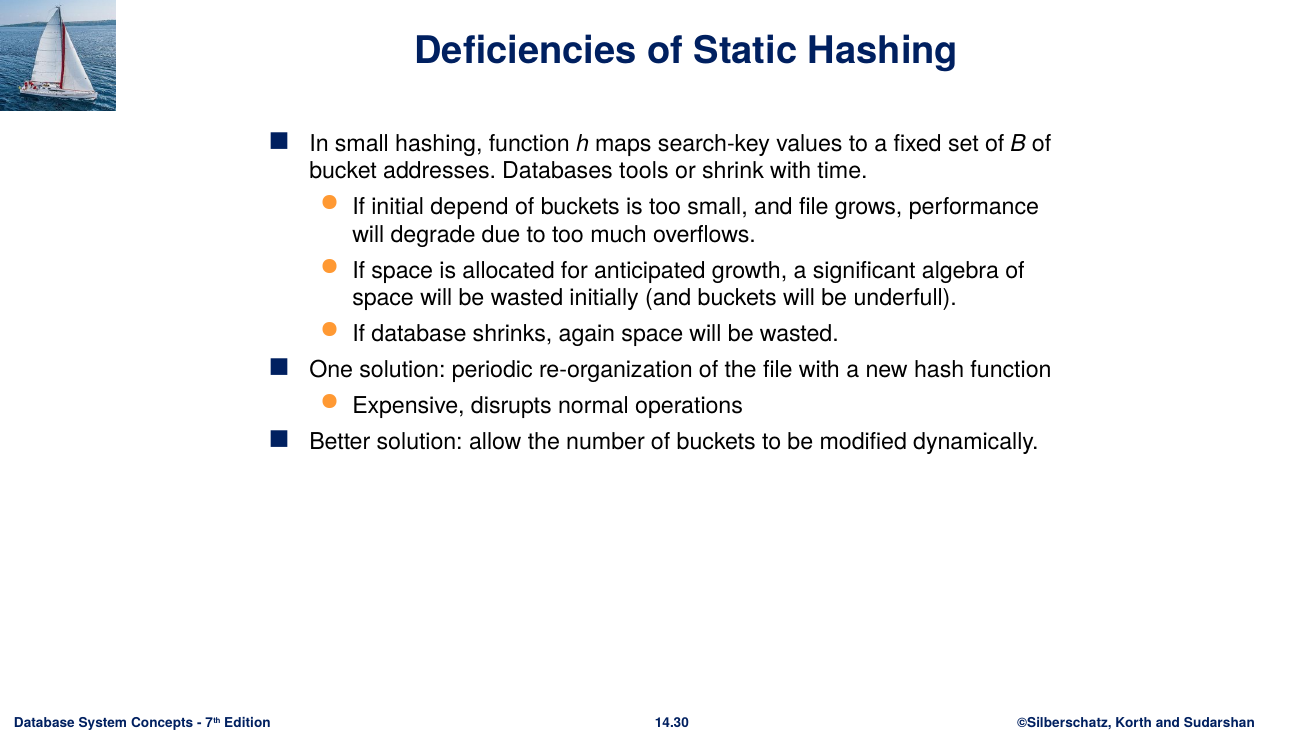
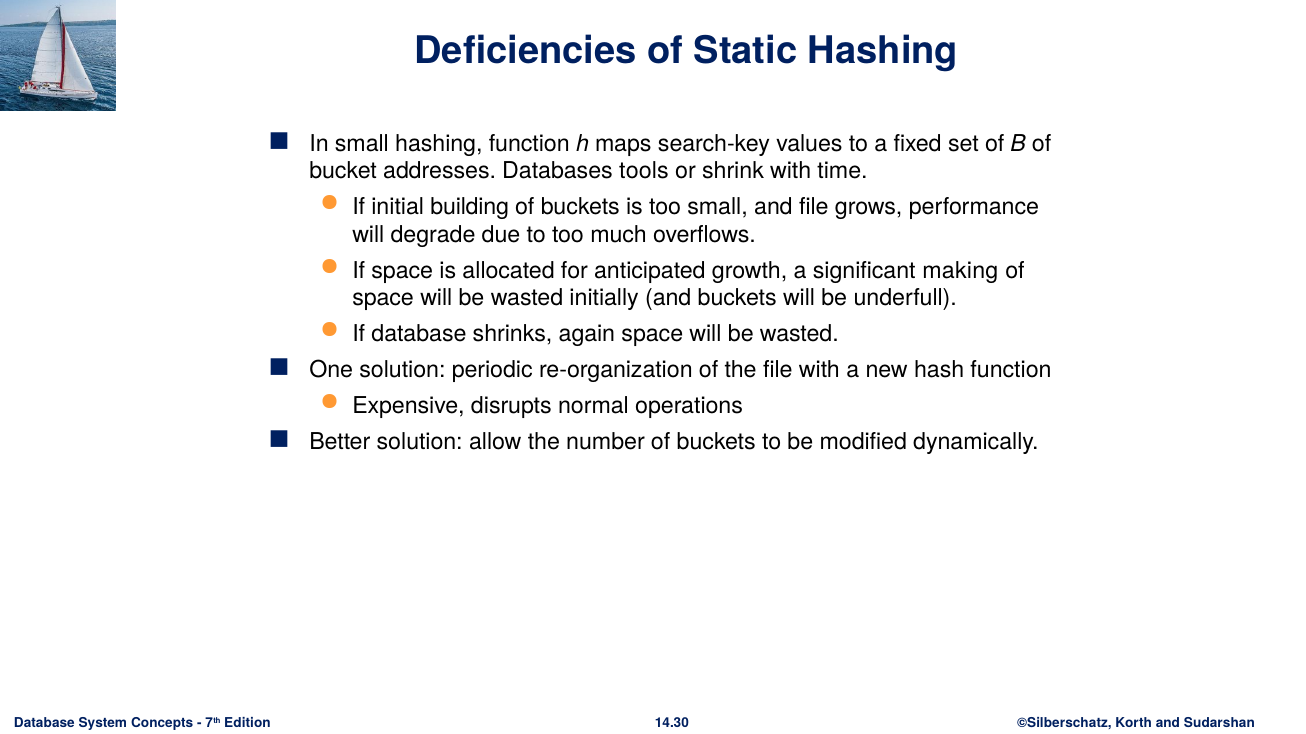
depend: depend -> building
algebra: algebra -> making
